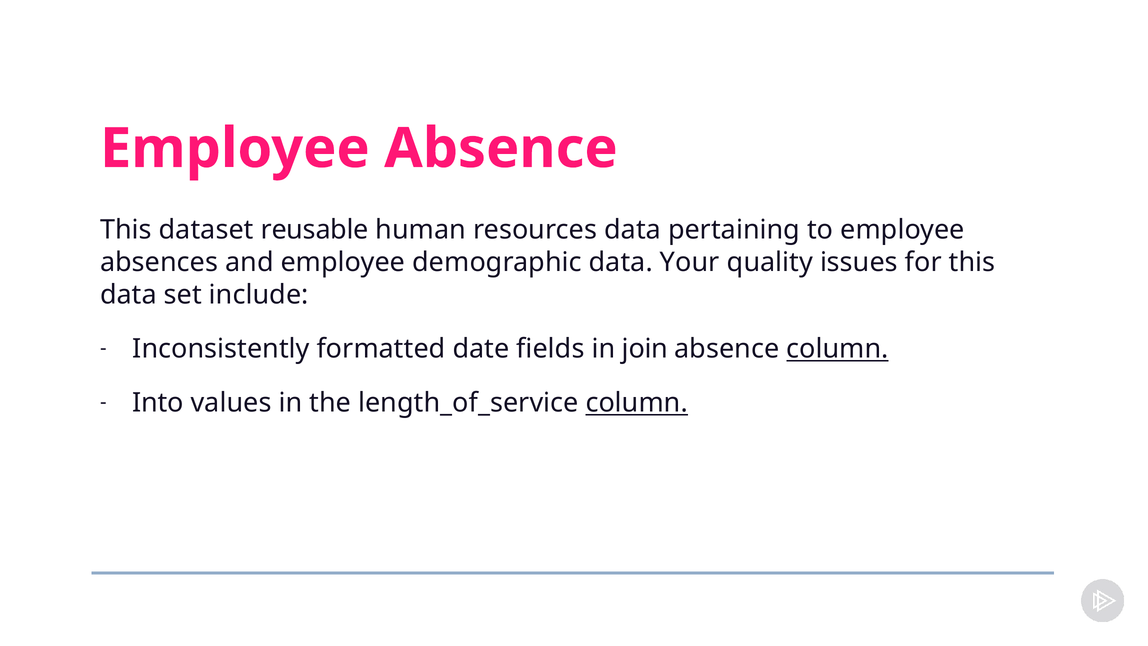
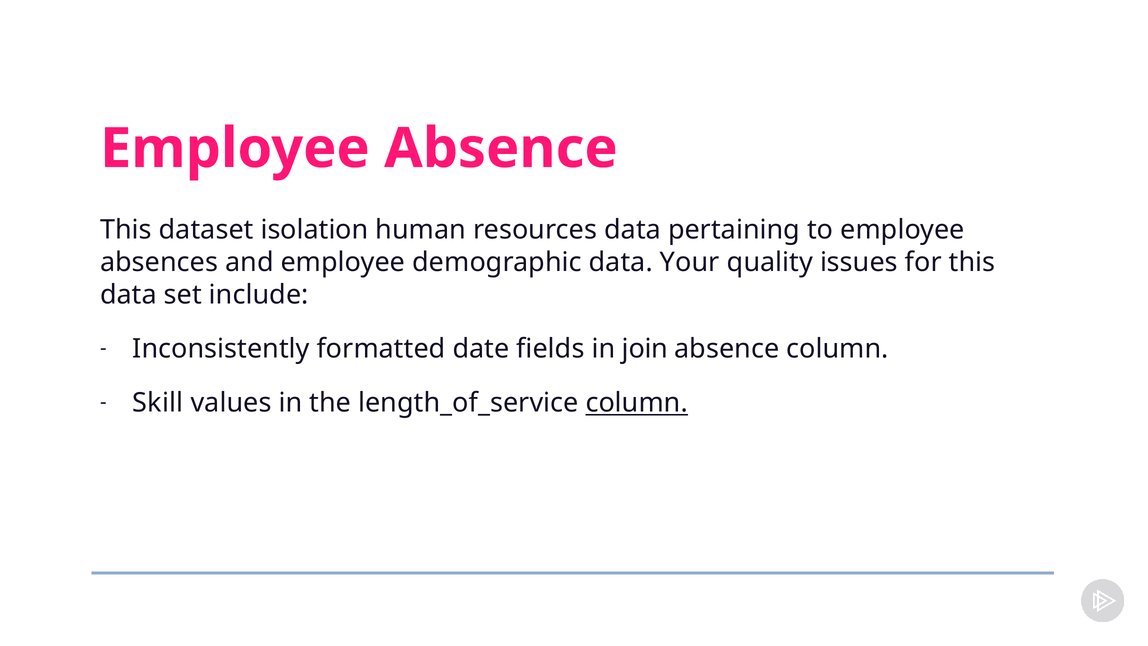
reusable: reusable -> isolation
column at (838, 349) underline: present -> none
Into: Into -> Skill
